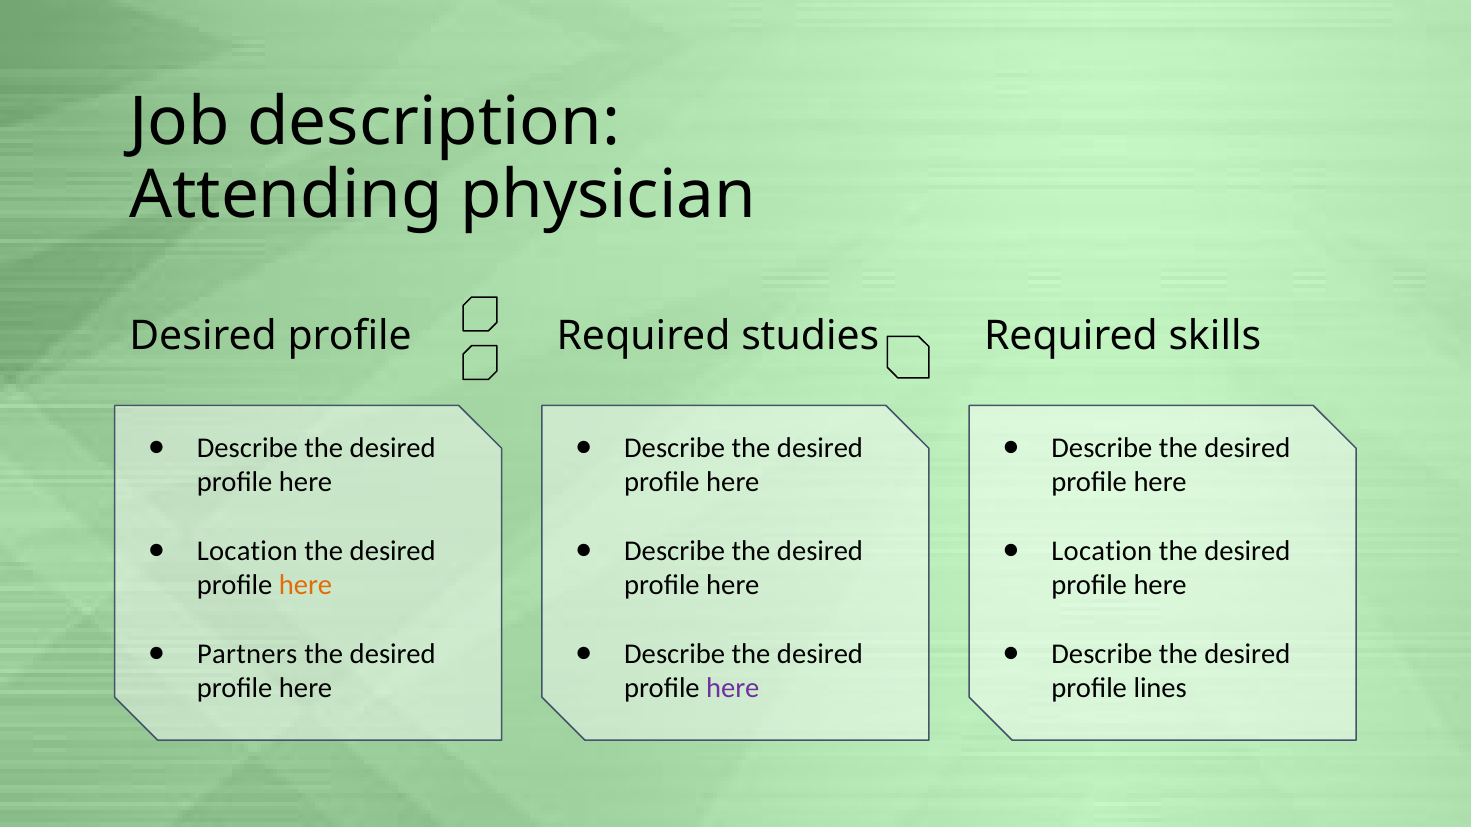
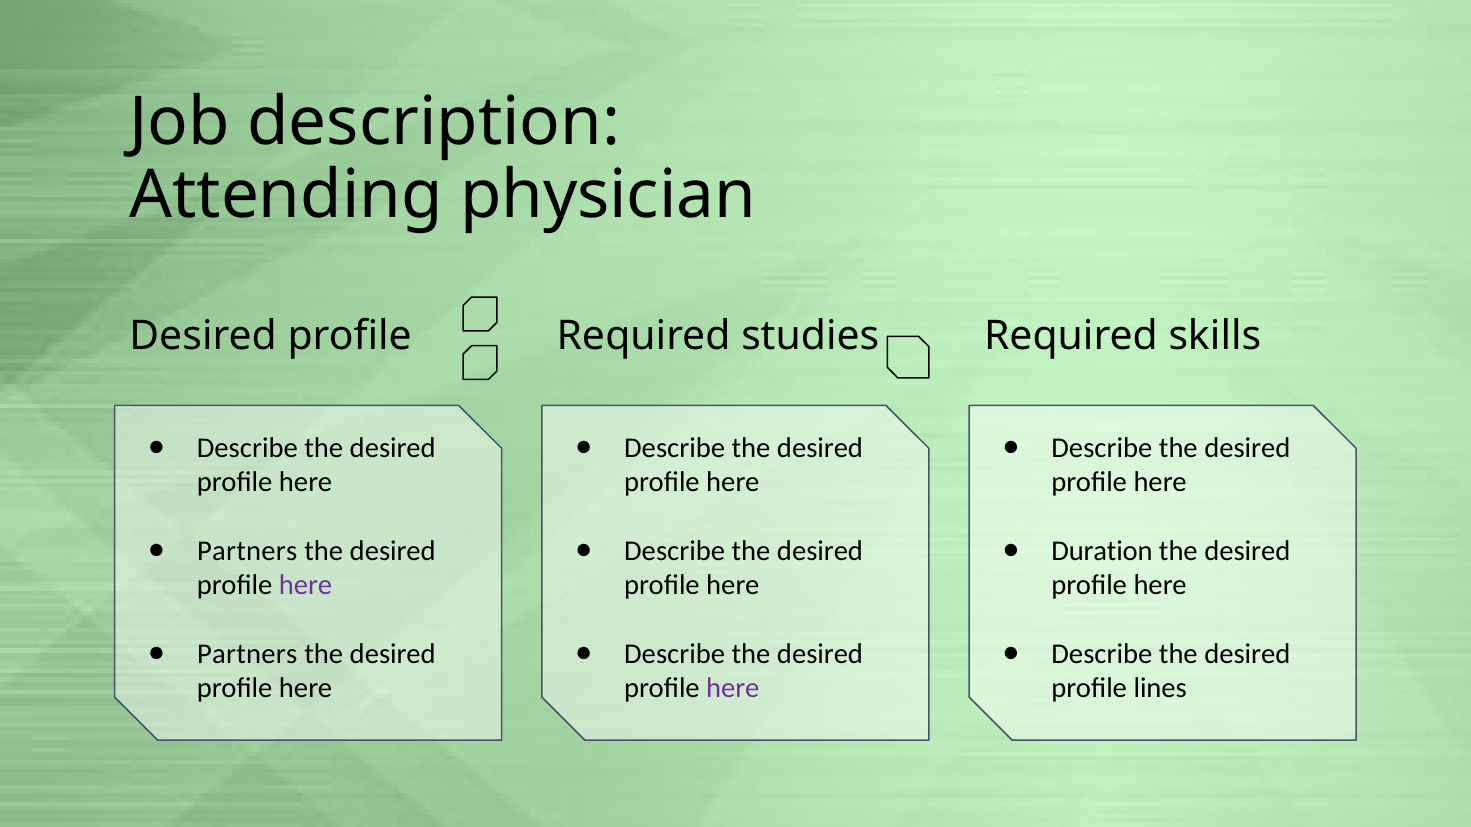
Location at (247, 551): Location -> Partners
Location at (1102, 551): Location -> Duration
here at (306, 585) colour: orange -> purple
